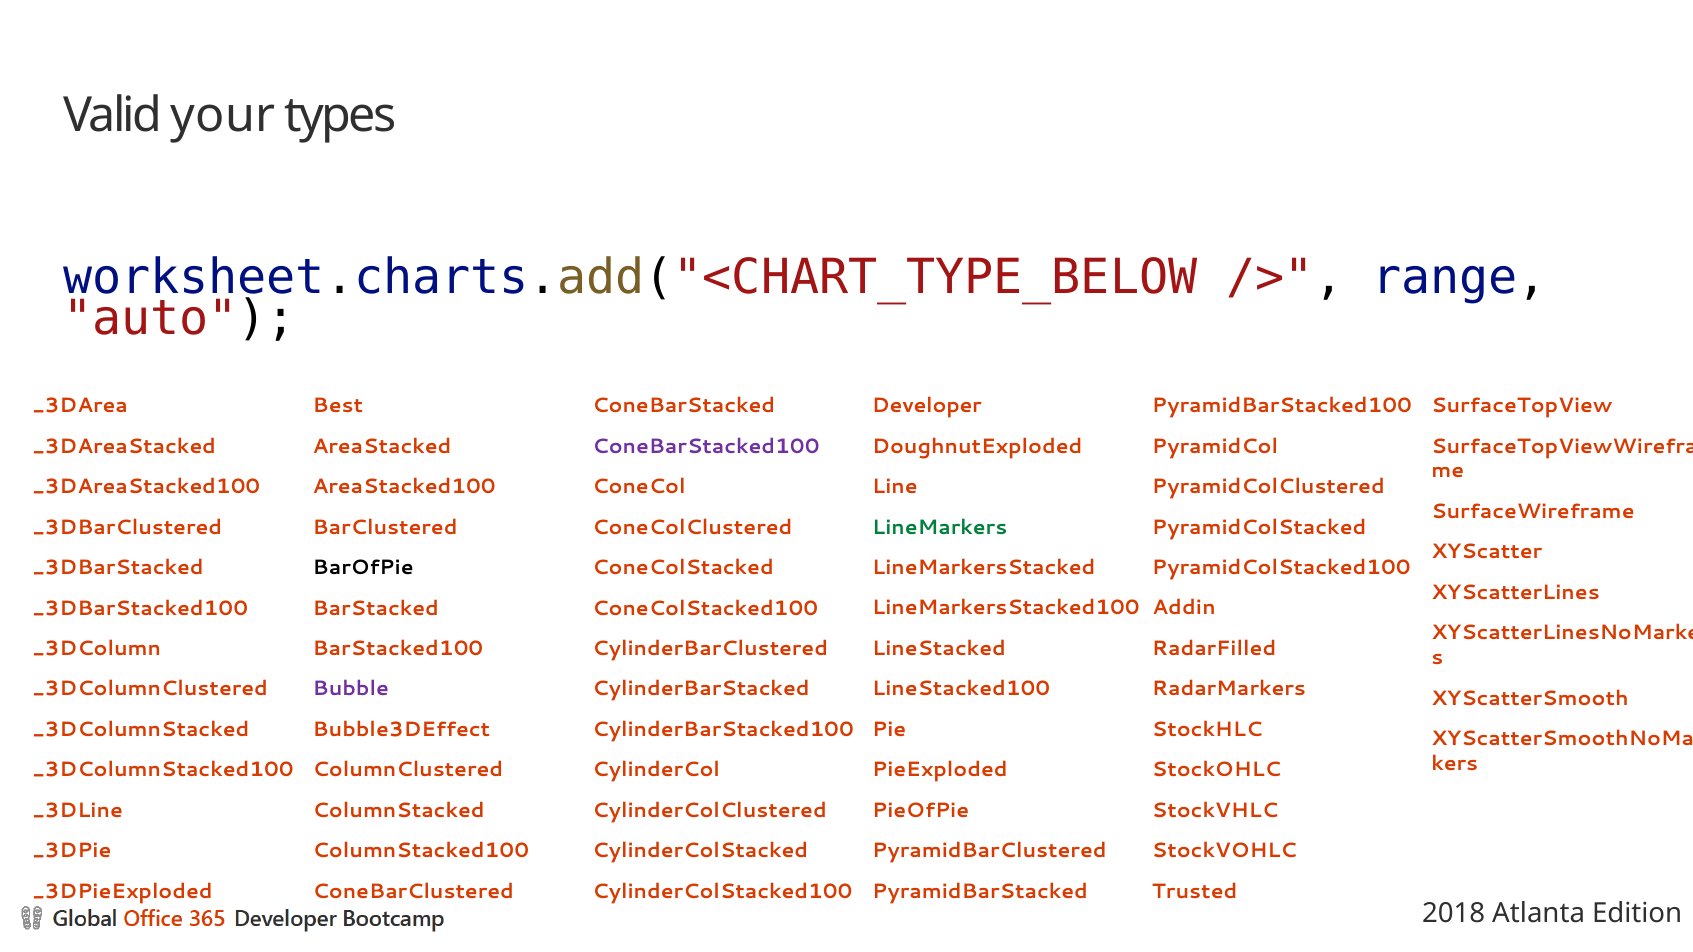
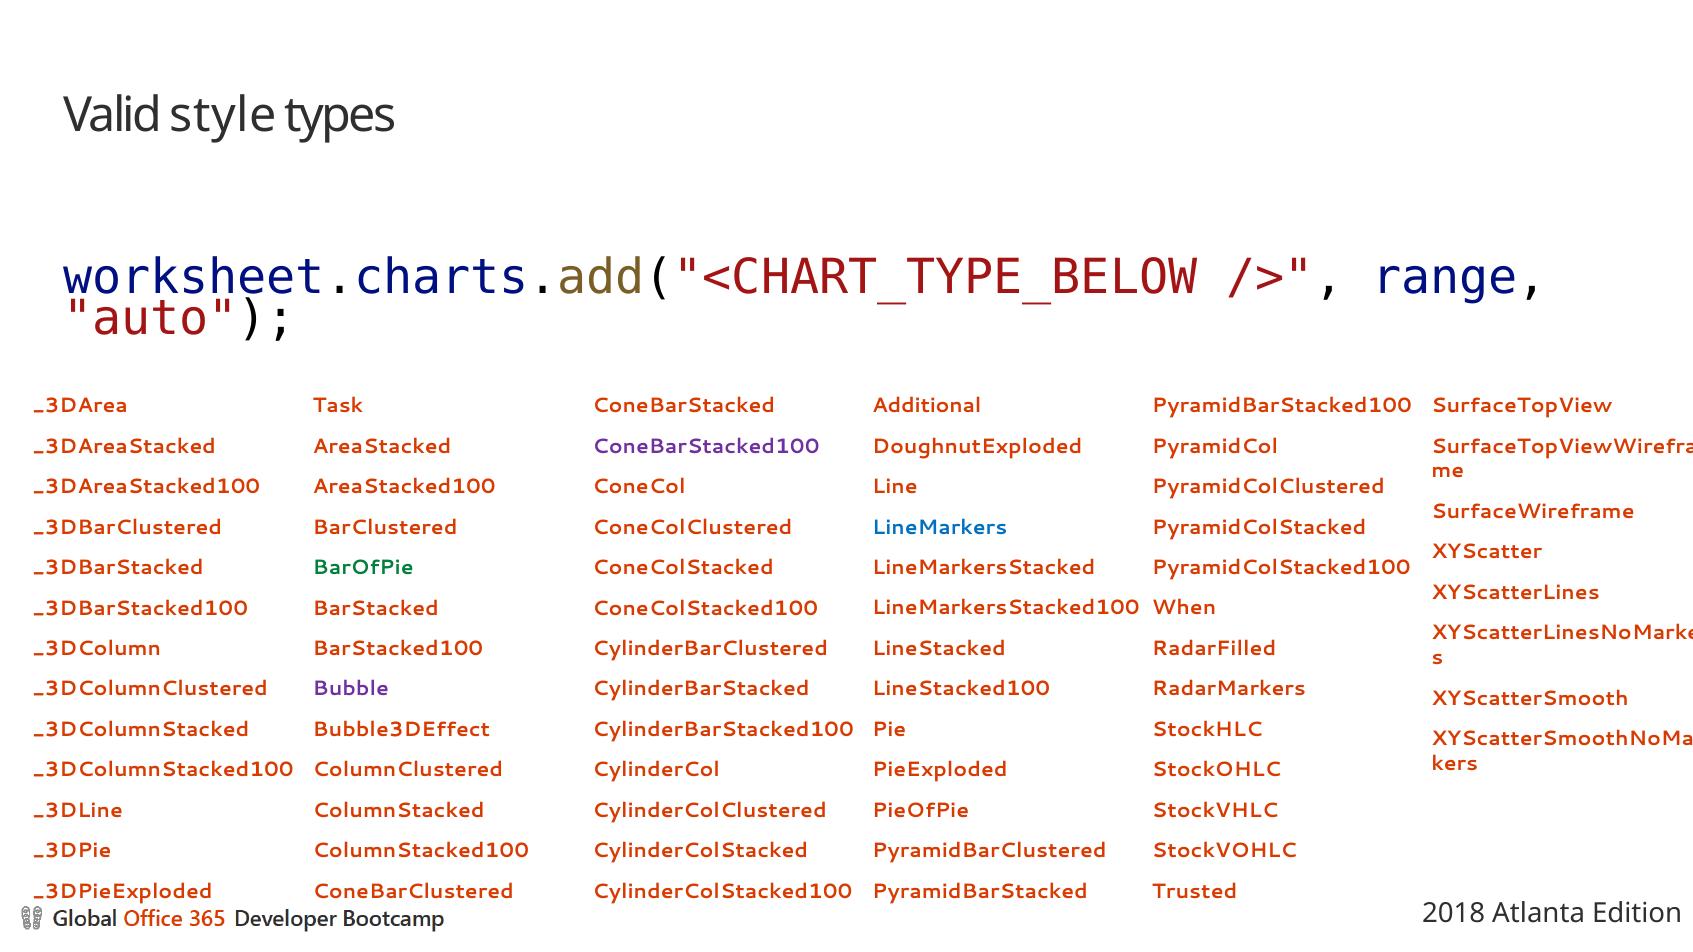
your: your -> style
Developer: Developer -> Additional
Best: Best -> Task
LineMarkers colour: green -> blue
BarOfPie colour: black -> green
Addin: Addin -> When
